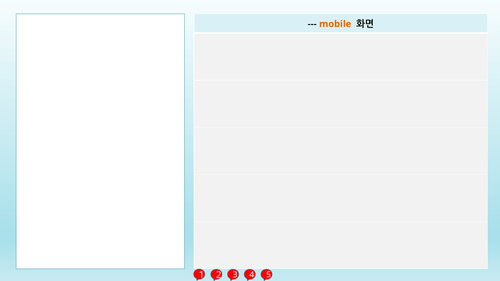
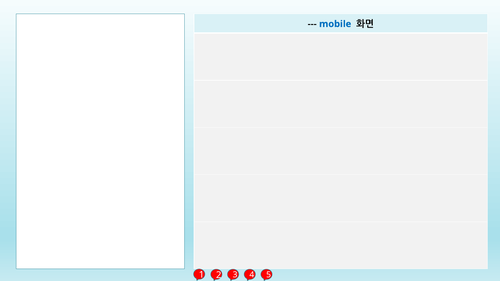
mobile colour: orange -> blue
